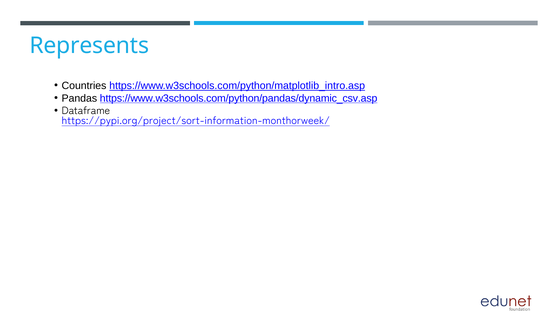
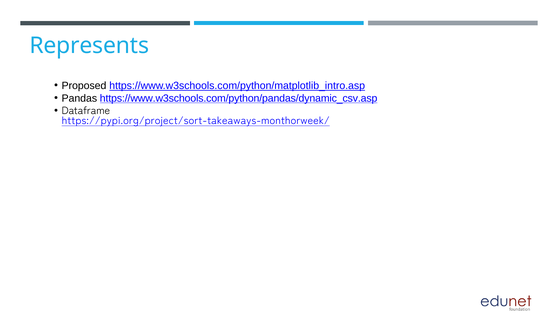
Countries: Countries -> Proposed
https://pypi.org/project/sort-information-monthorweek/: https://pypi.org/project/sort-information-monthorweek/ -> https://pypi.org/project/sort-takeaways-monthorweek/
